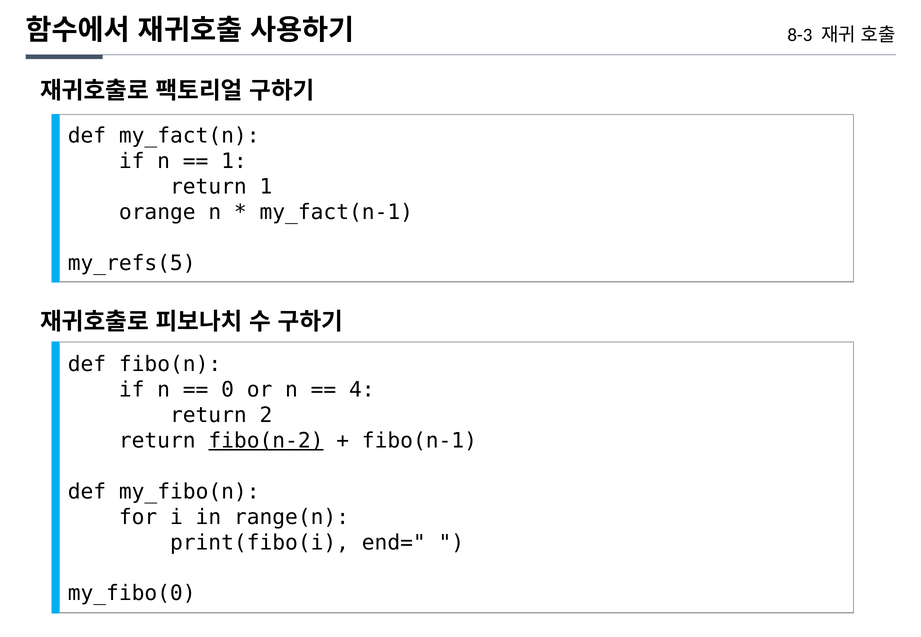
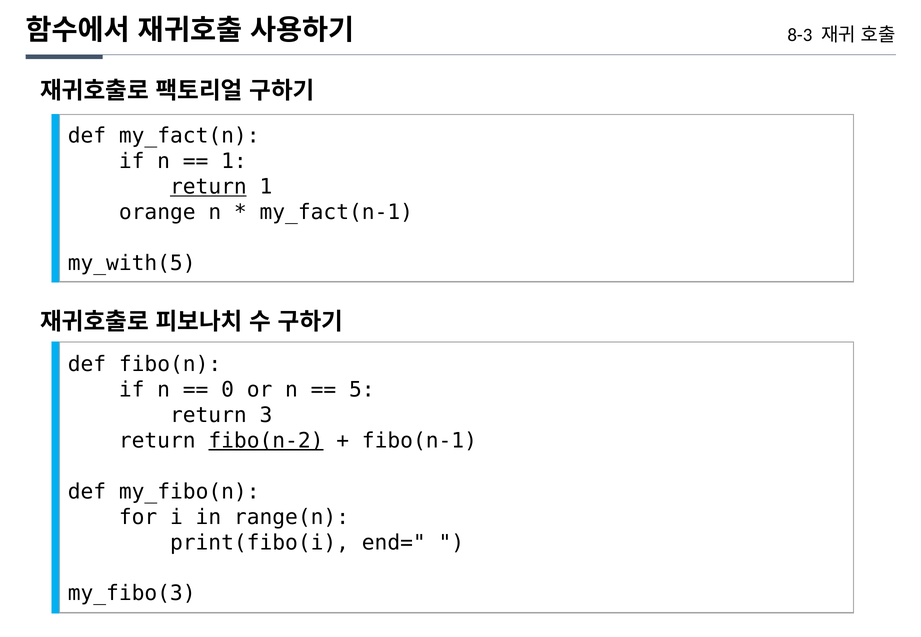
return at (208, 187) underline: none -> present
my_refs(5: my_refs(5 -> my_with(5
4: 4 -> 5
2: 2 -> 3
my_fibo(0: my_fibo(0 -> my_fibo(3
